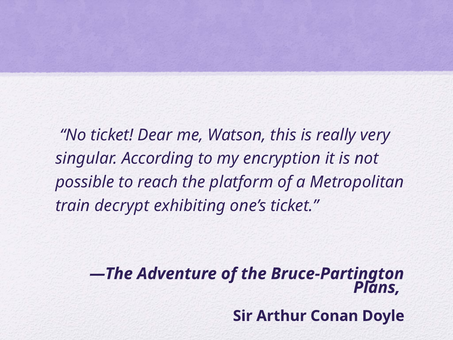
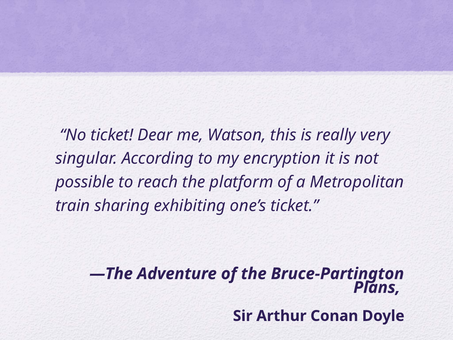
decrypt: decrypt -> sharing
